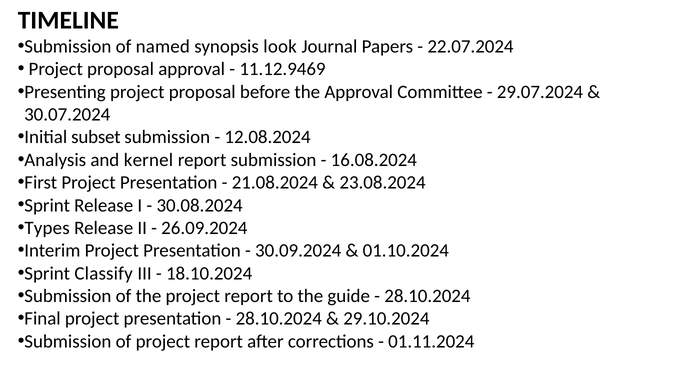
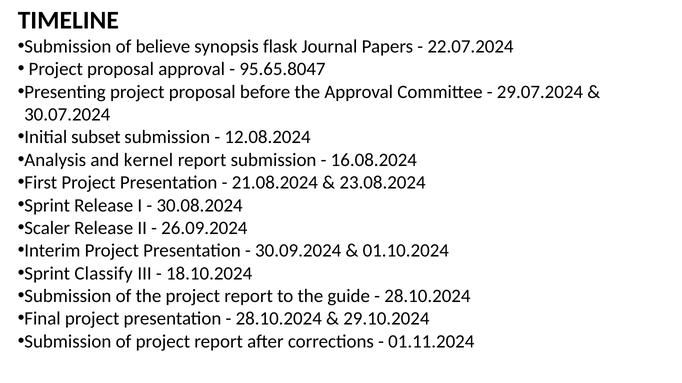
named: named -> believe
look: look -> flask
11.12.9469: 11.12.9469 -> 95.65.8047
Types: Types -> Scaler
